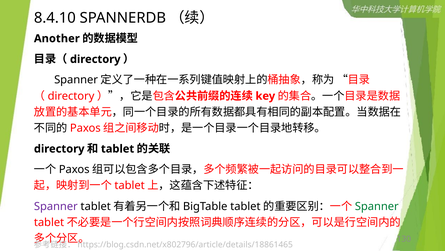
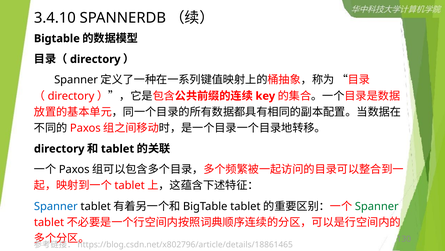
8.4.10: 8.4.10 -> 3.4.10
Another at (57, 38): Another -> Bigtable
Spanner at (56, 206) colour: purple -> blue
